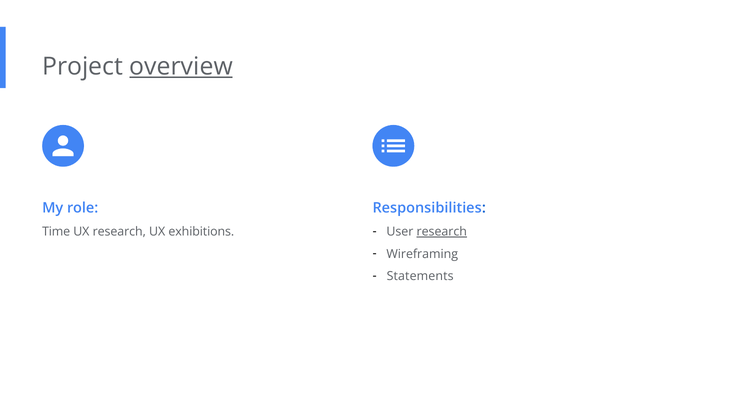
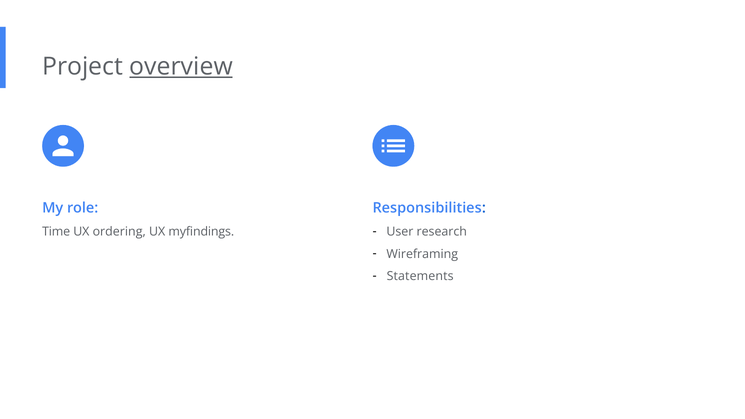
research at (442, 232) underline: present -> none
UX research: research -> ordering
exhibitions: exhibitions -> myfindings
